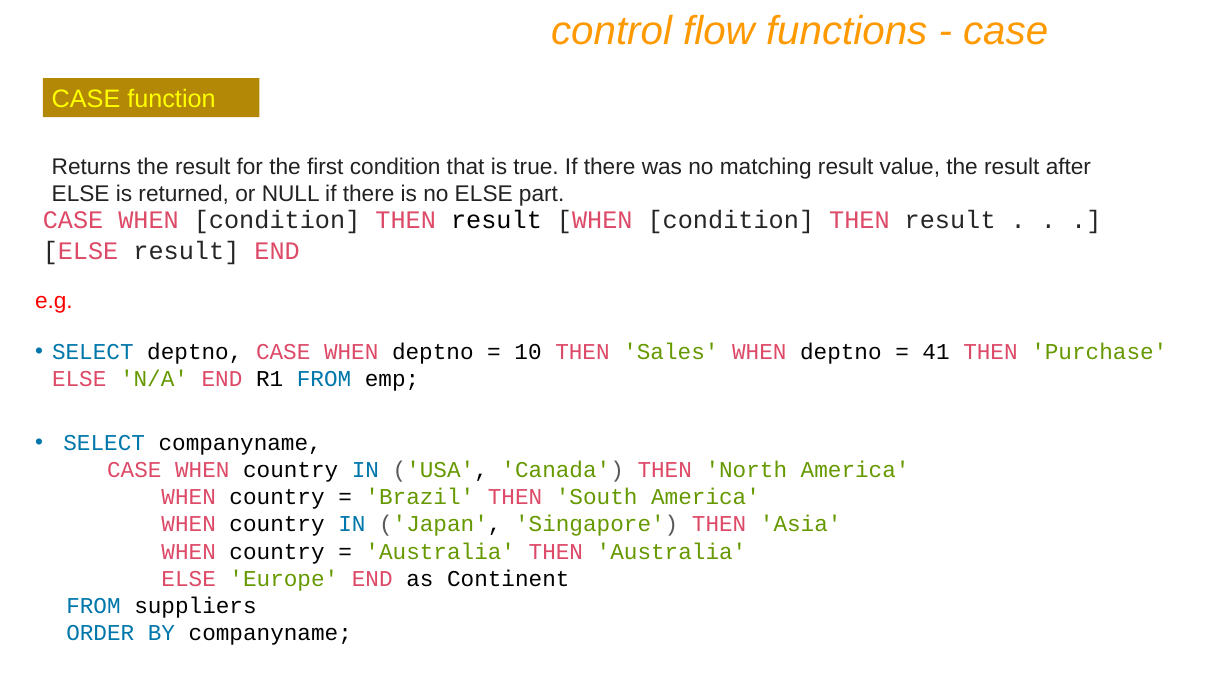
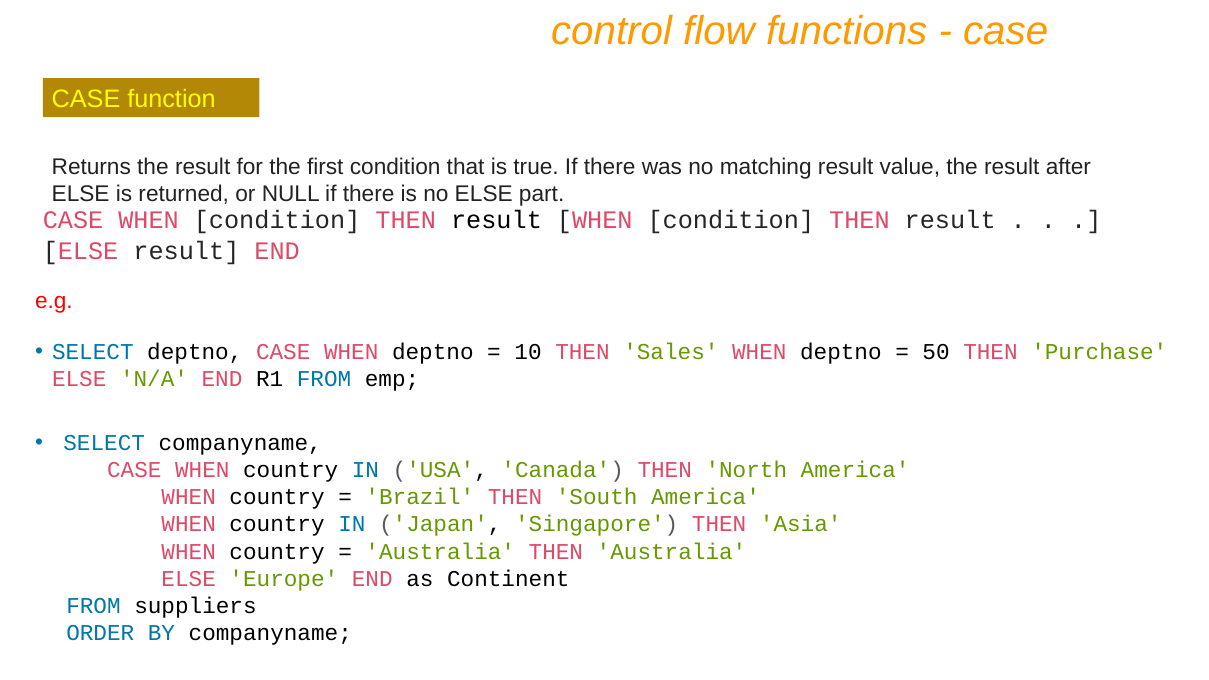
41: 41 -> 50
